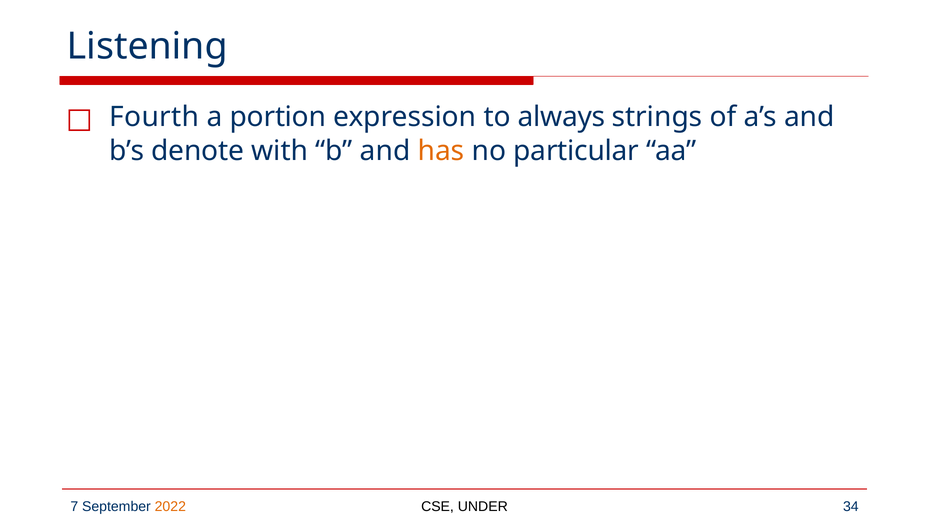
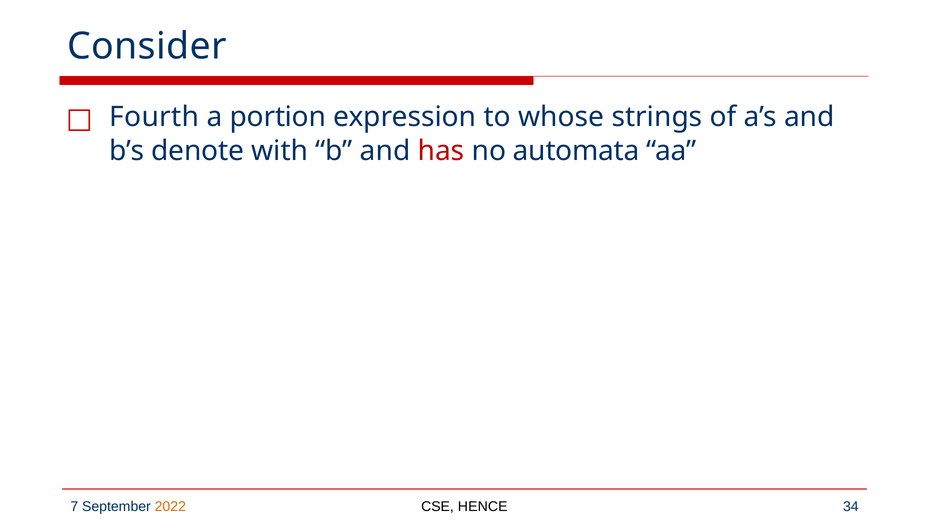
Listening: Listening -> Consider
always: always -> whose
has colour: orange -> red
particular: particular -> automata
UNDER: UNDER -> HENCE
